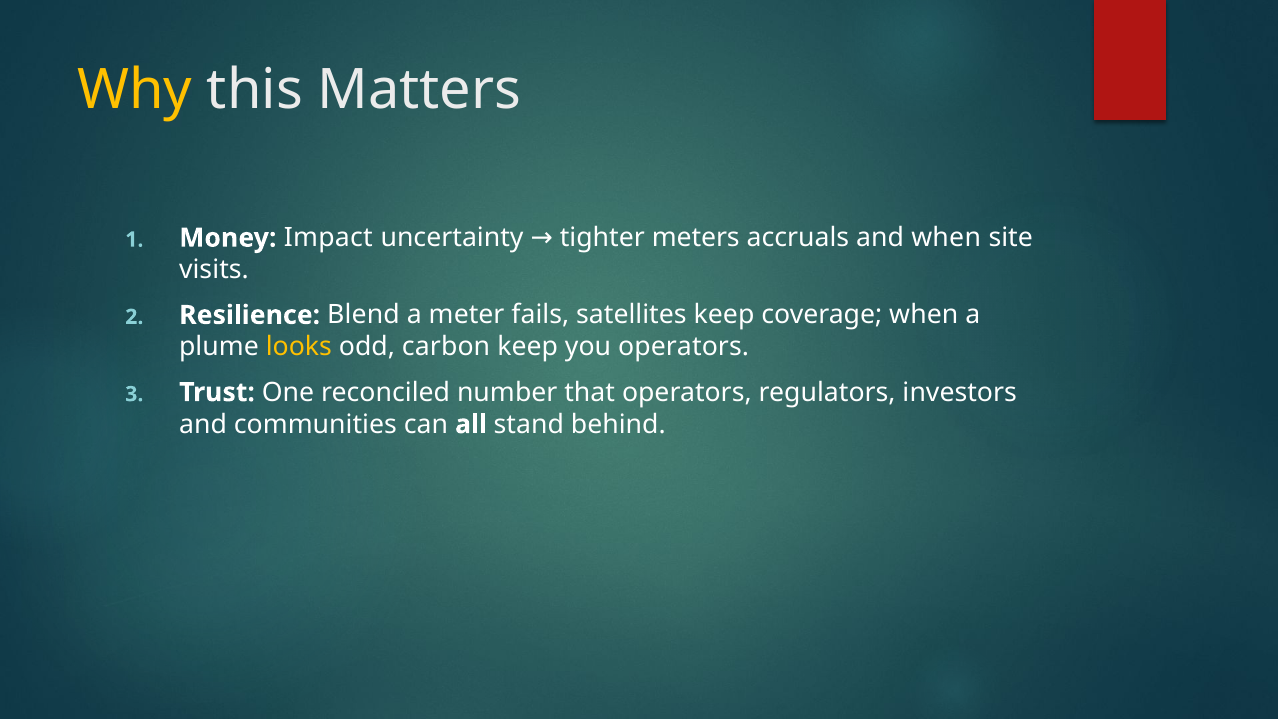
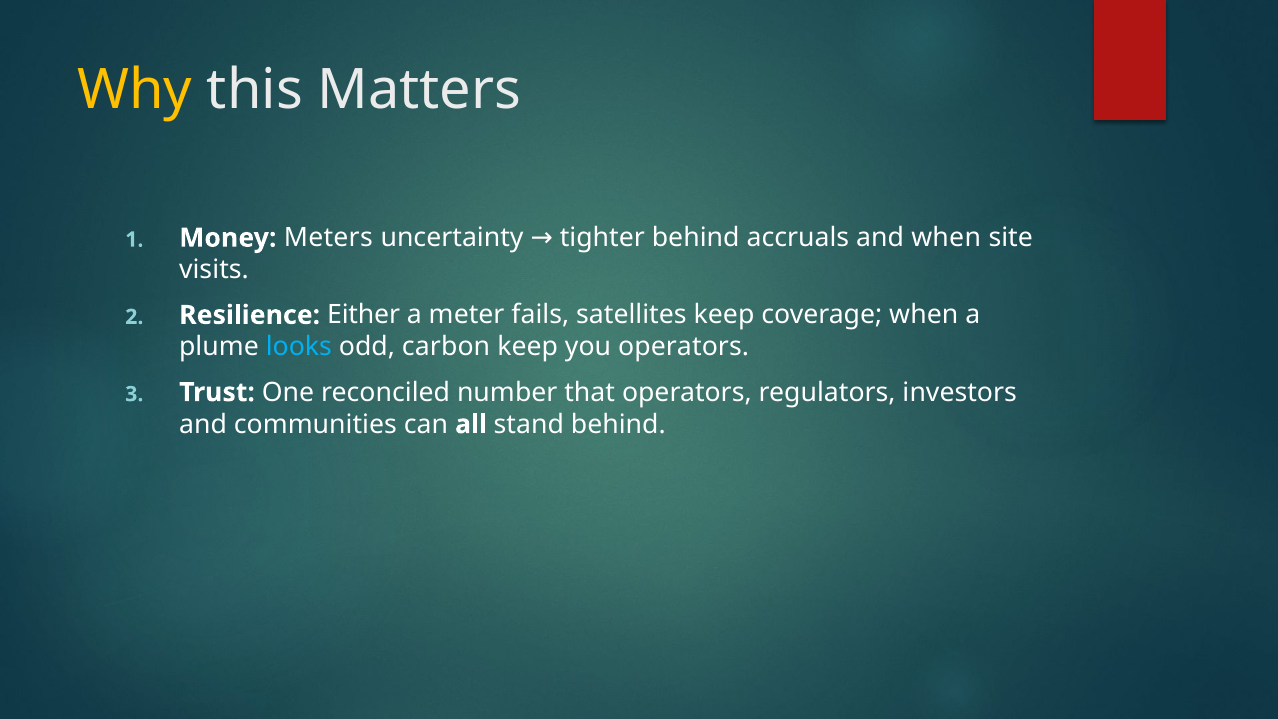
Impact: Impact -> Meters
tighter meters: meters -> behind
Blend: Blend -> Either
looks colour: yellow -> light blue
